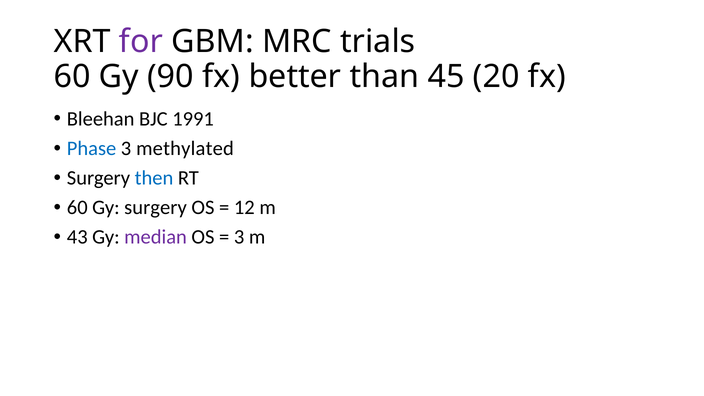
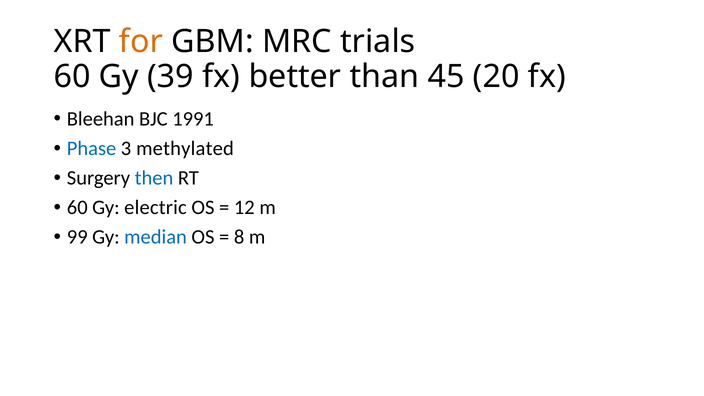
for colour: purple -> orange
90: 90 -> 39
Gy surgery: surgery -> electric
43: 43 -> 99
median colour: purple -> blue
3 at (239, 237): 3 -> 8
